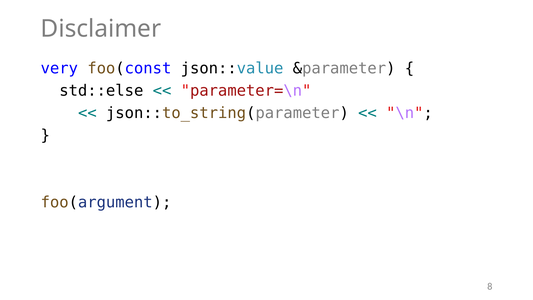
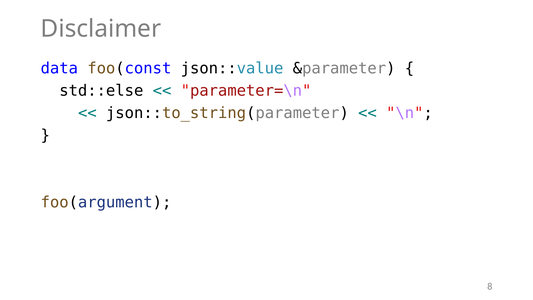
very: very -> data
